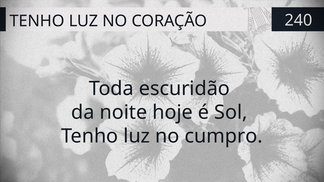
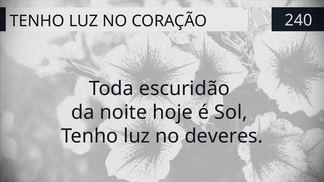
cumpro: cumpro -> deveres
